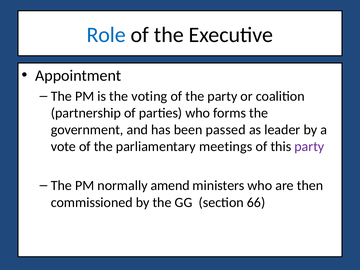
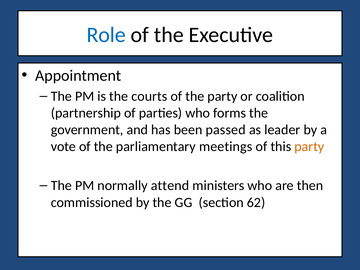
voting: voting -> courts
party at (309, 146) colour: purple -> orange
amend: amend -> attend
66: 66 -> 62
